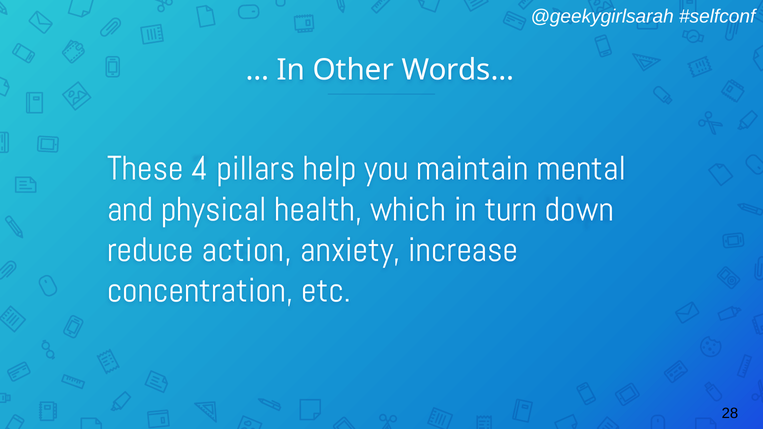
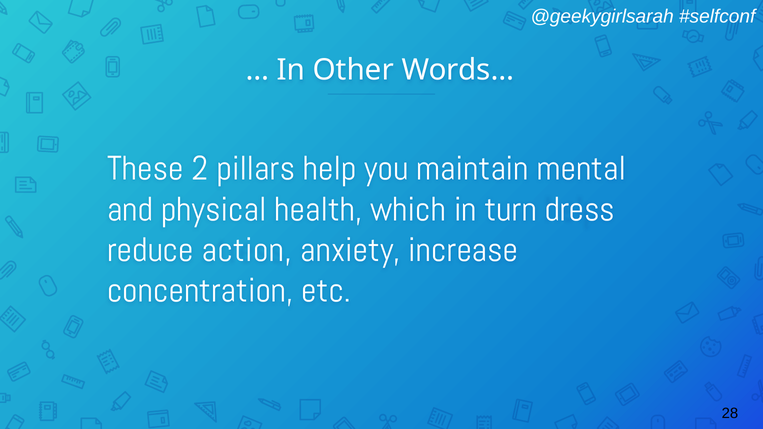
4: 4 -> 2
down: down -> dress
